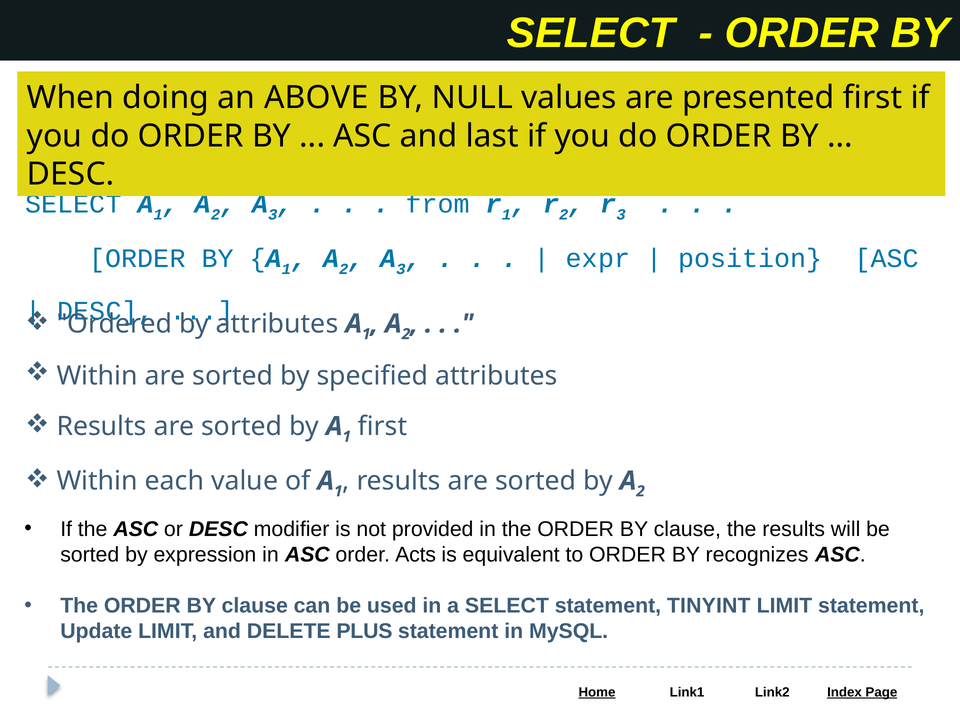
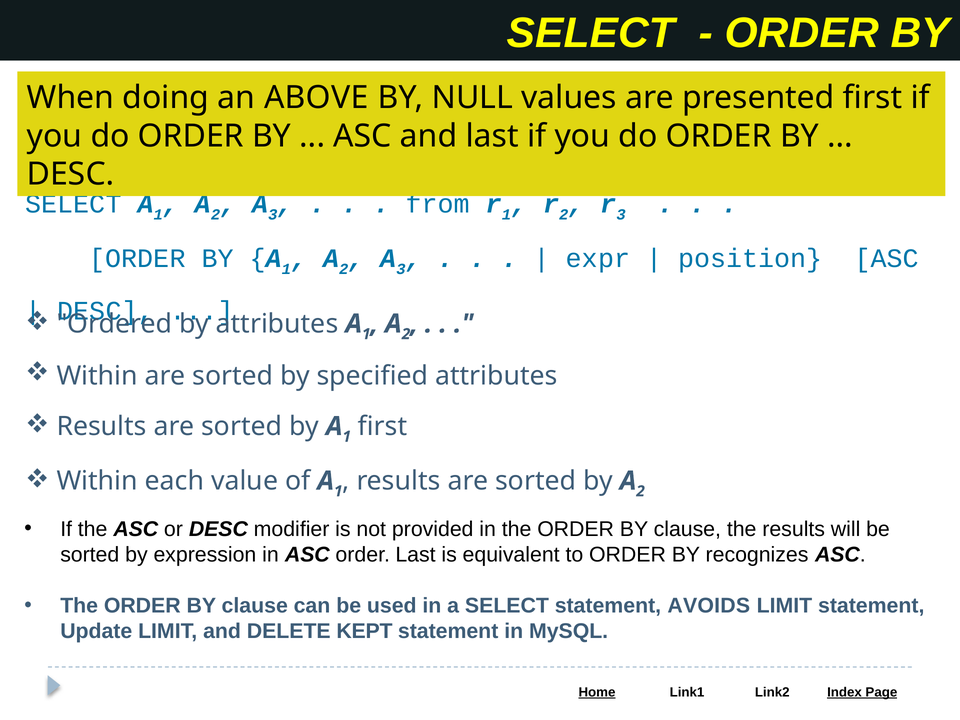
order Acts: Acts -> Last
TINYINT: TINYINT -> AVOIDS
PLUS: PLUS -> KEPT
